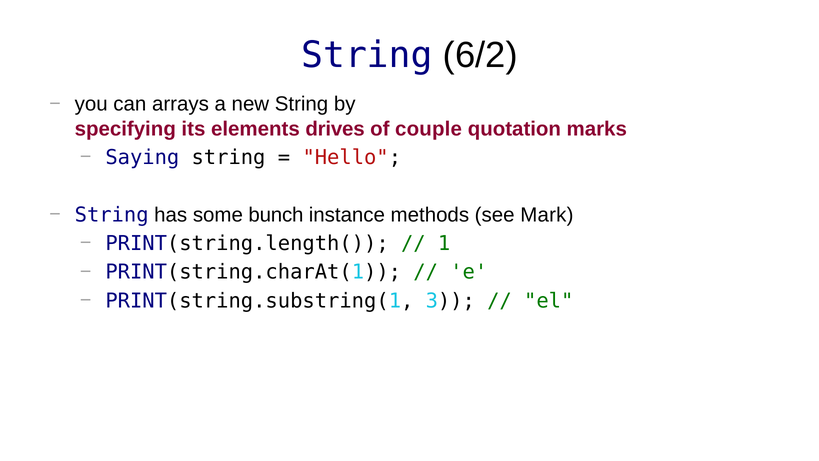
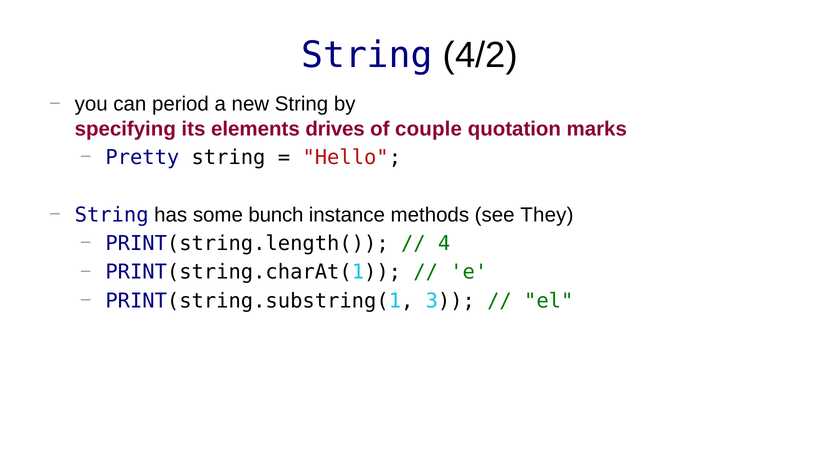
6/2: 6/2 -> 4/2
arrays: arrays -> period
Saying: Saying -> Pretty
Mark: Mark -> They
1: 1 -> 4
